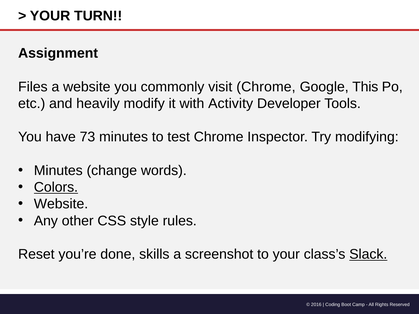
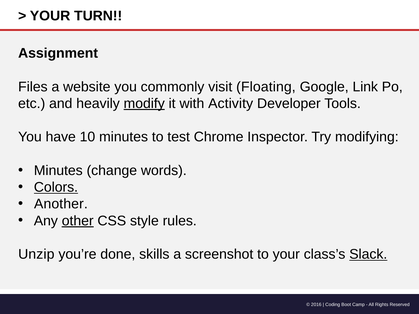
visit Chrome: Chrome -> Floating
This: This -> Link
modify underline: none -> present
73: 73 -> 10
Website at (61, 204): Website -> Another
other underline: none -> present
Reset: Reset -> Unzip
